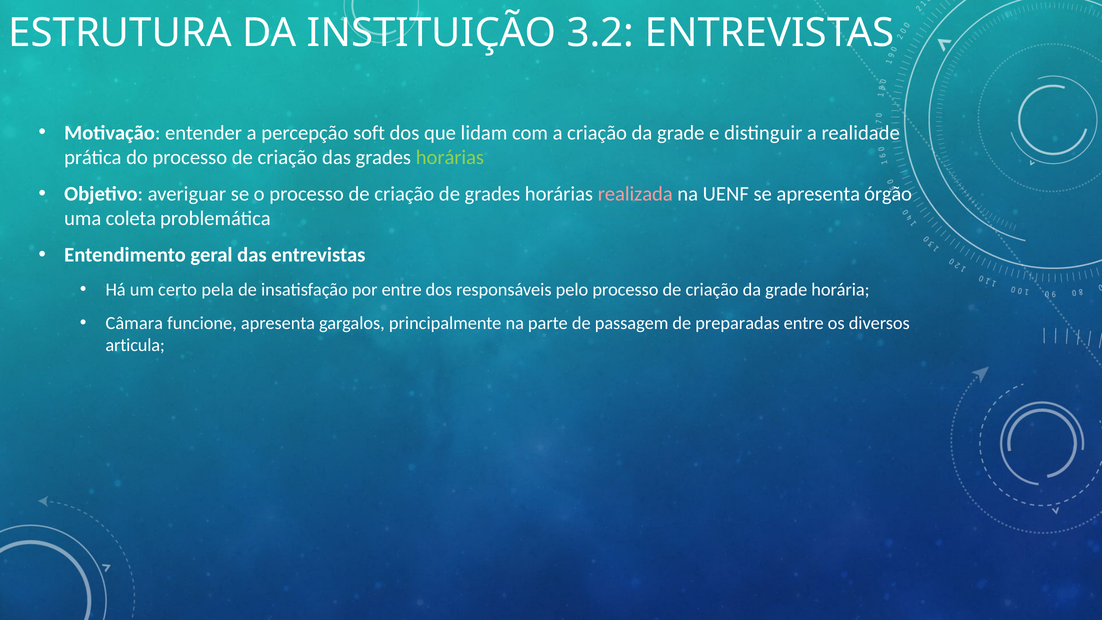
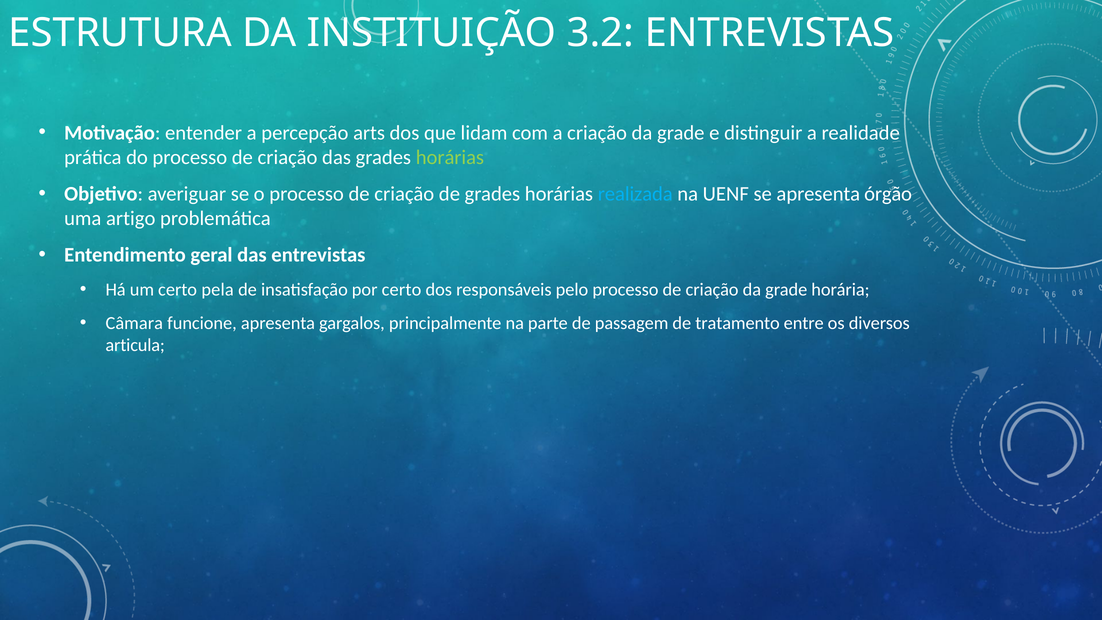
soft: soft -> arts
realizada colour: pink -> light blue
coleta: coleta -> artigo
por entre: entre -> certo
preparadas: preparadas -> tratamento
